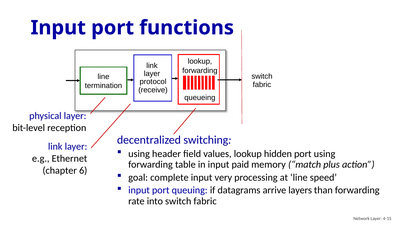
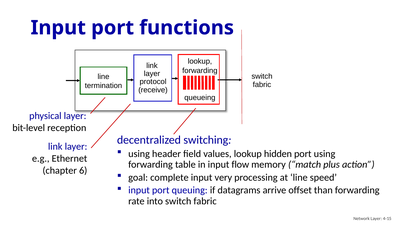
paid: paid -> flow
layers: layers -> offset
